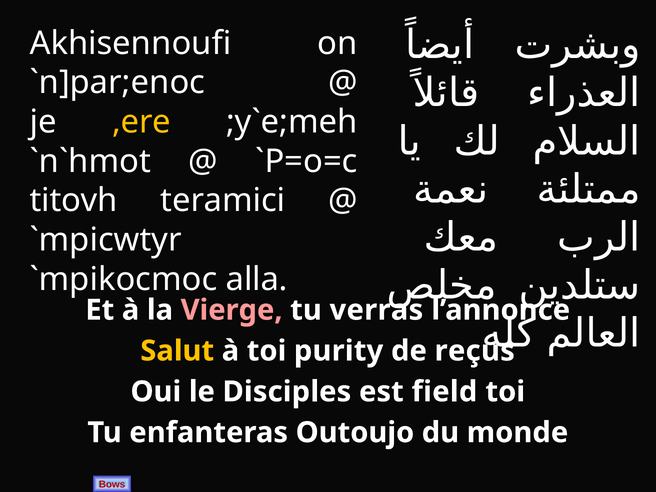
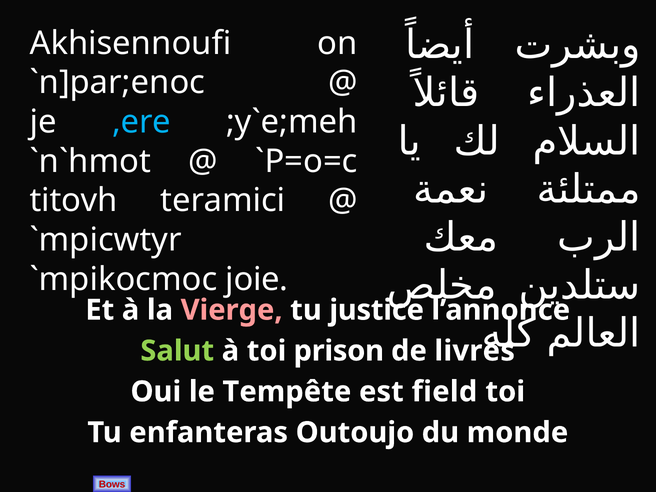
,ere colour: yellow -> light blue
alla: alla -> joie
verras: verras -> justice
Salut colour: yellow -> light green
purity: purity -> prison
reçus: reçus -> livres
Disciples: Disciples -> Tempête
